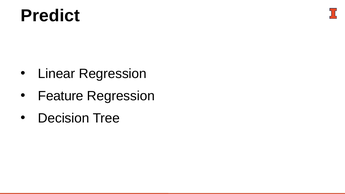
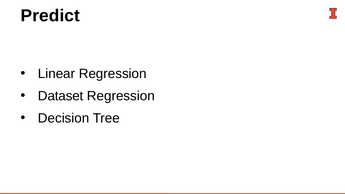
Feature: Feature -> Dataset
